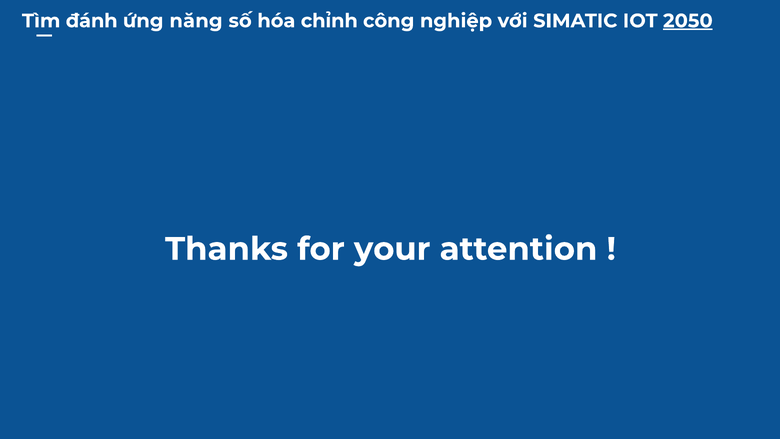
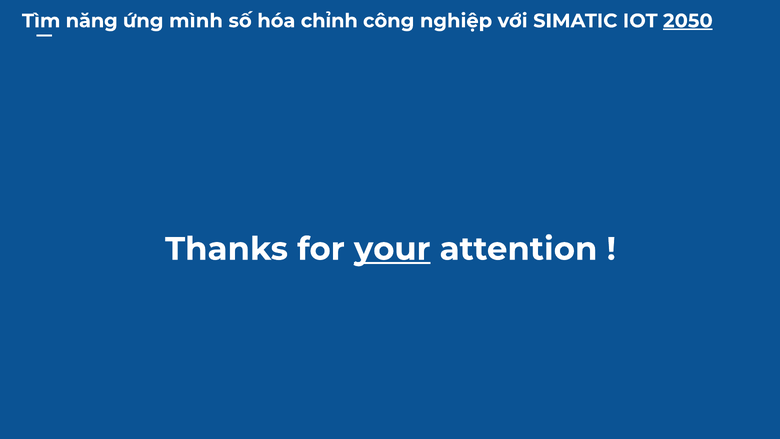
đánh: đánh -> năng
năng: năng -> mình
your underline: none -> present
